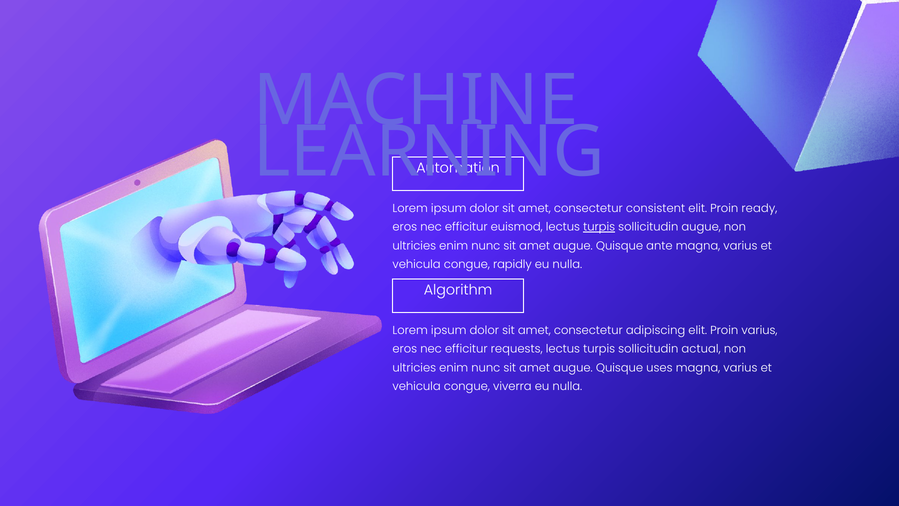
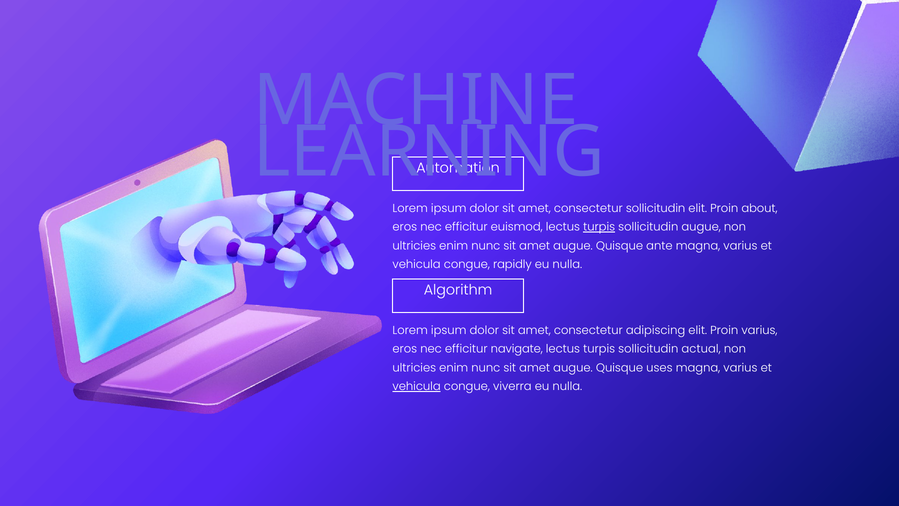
consectetur consistent: consistent -> sollicitudin
ready: ready -> about
requests: requests -> navigate
vehicula at (417, 386) underline: none -> present
